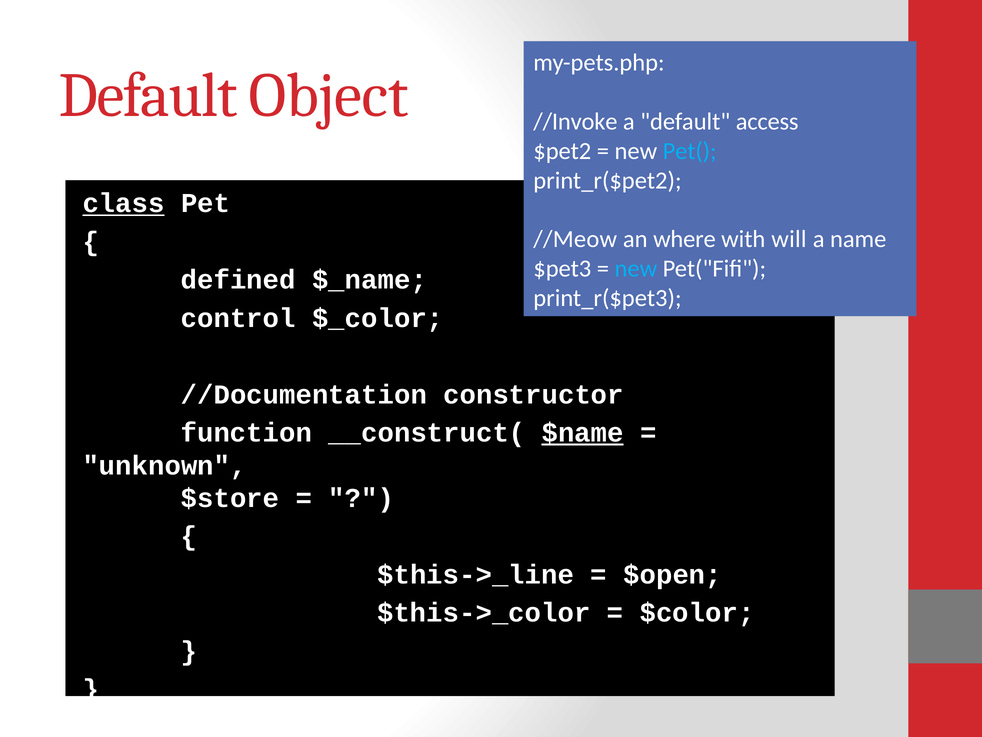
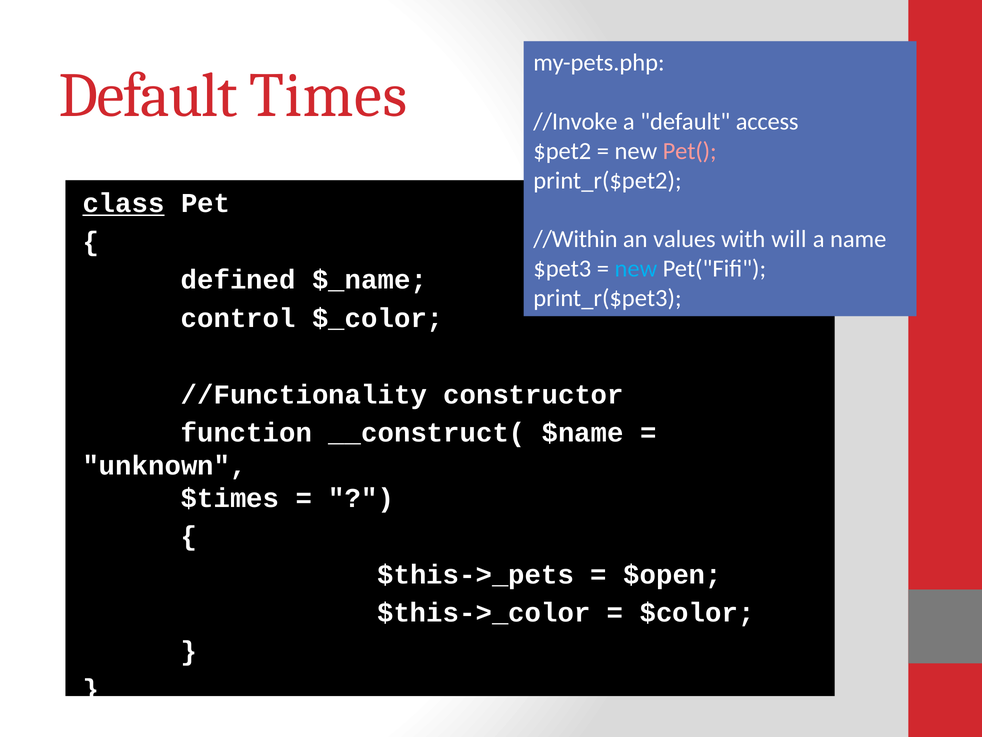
Object: Object -> Times
Pet( colour: light blue -> pink
//Meow: //Meow -> //Within
where: where -> values
//Documentation: //Documentation -> //Functionality
$name underline: present -> none
$store: $store -> $times
$this->_line: $this->_line -> $this->_pets
